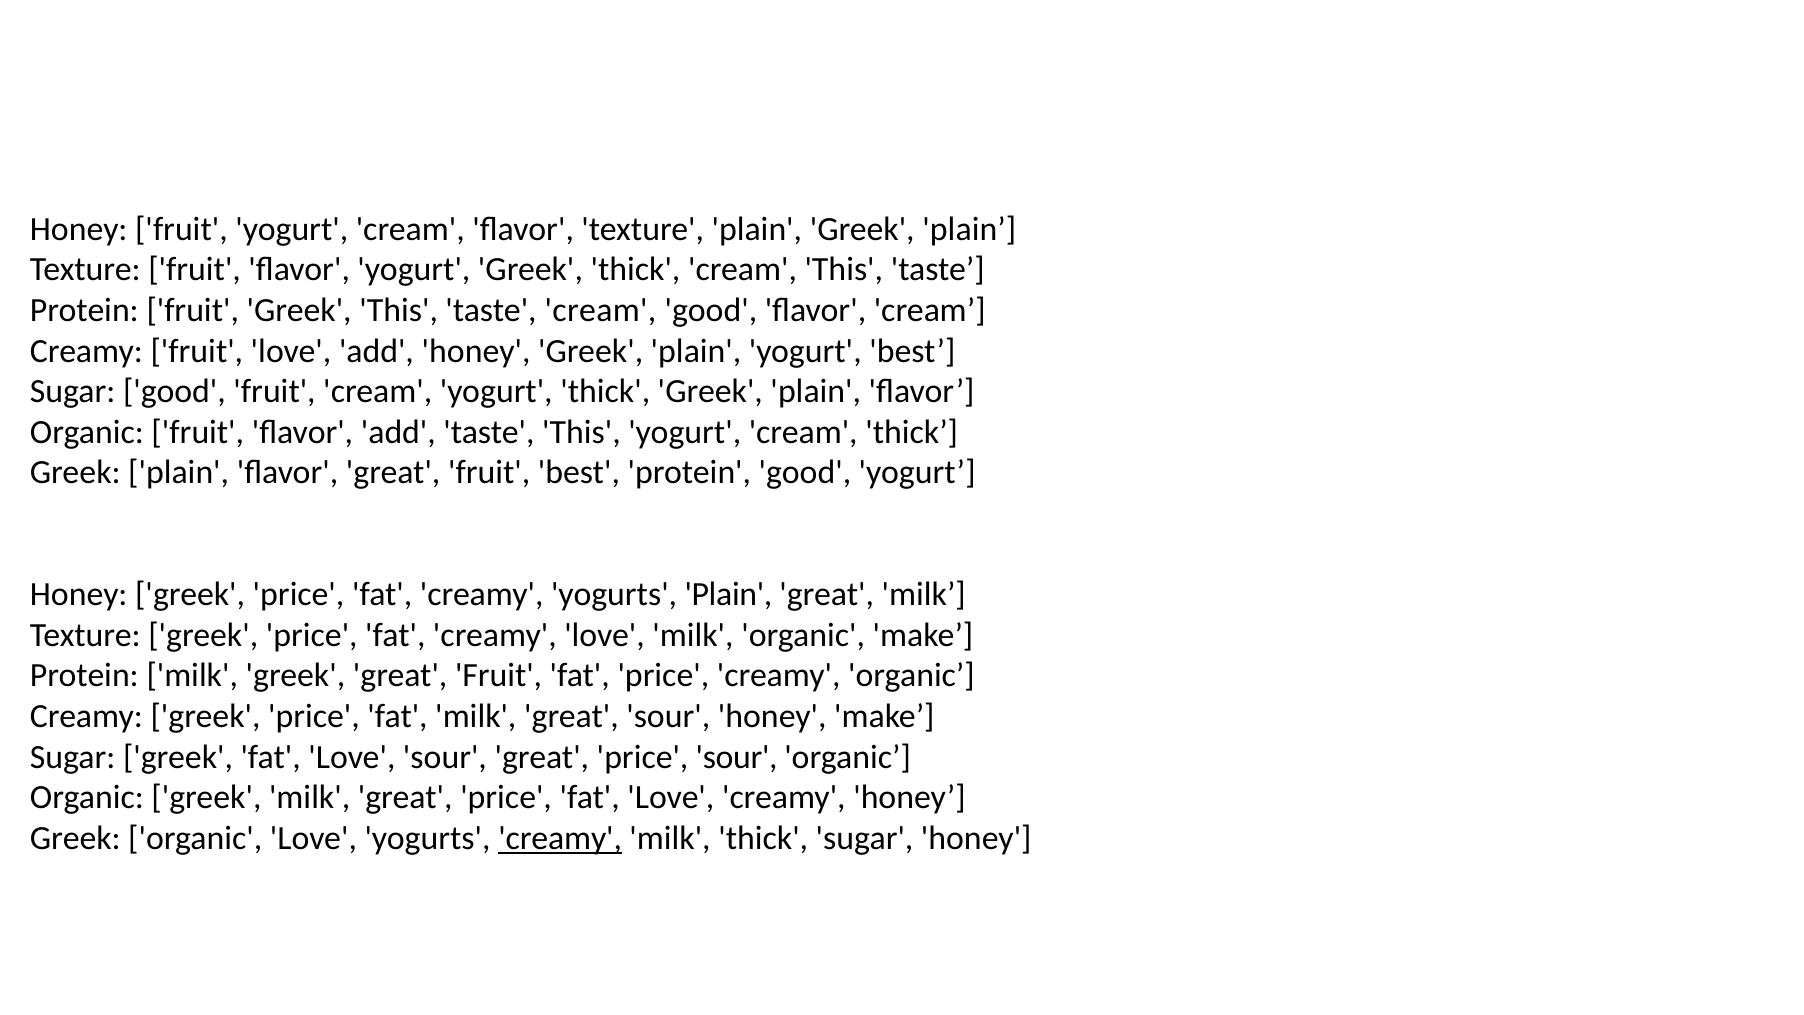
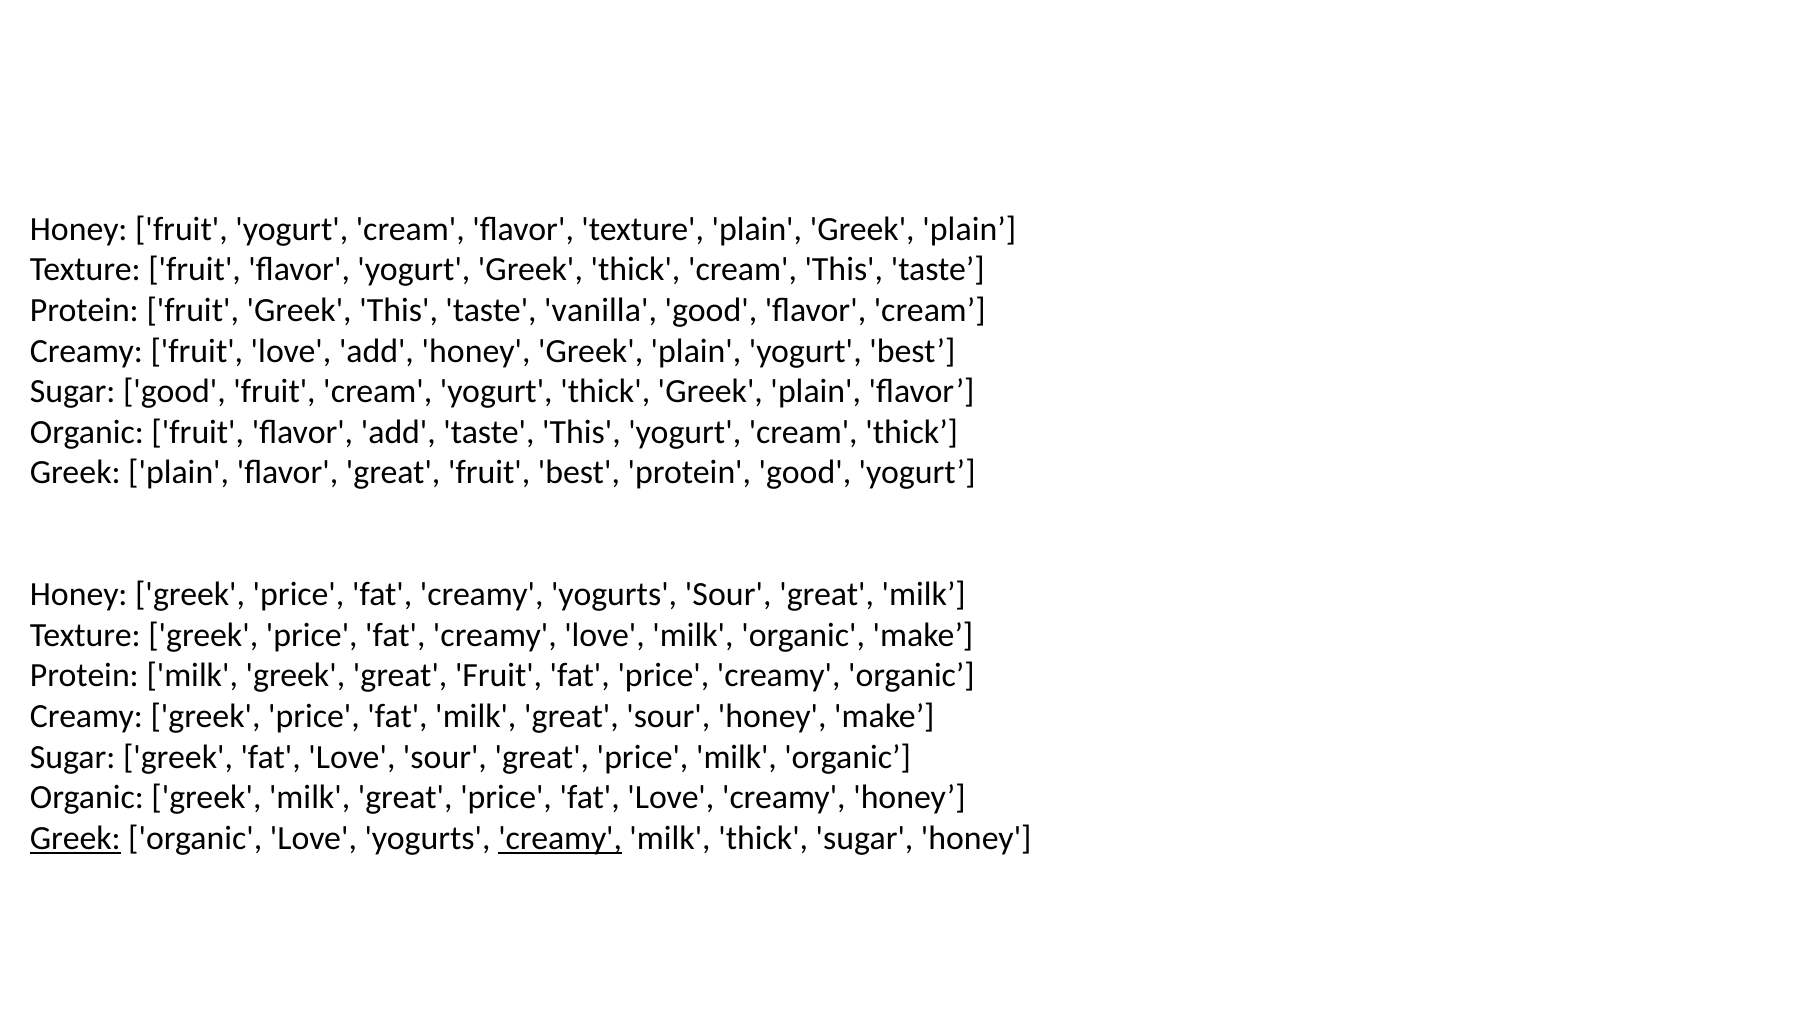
taste cream: cream -> vanilla
yogurts Plain: Plain -> Sour
price sour: sour -> milk
Greek at (75, 838) underline: none -> present
